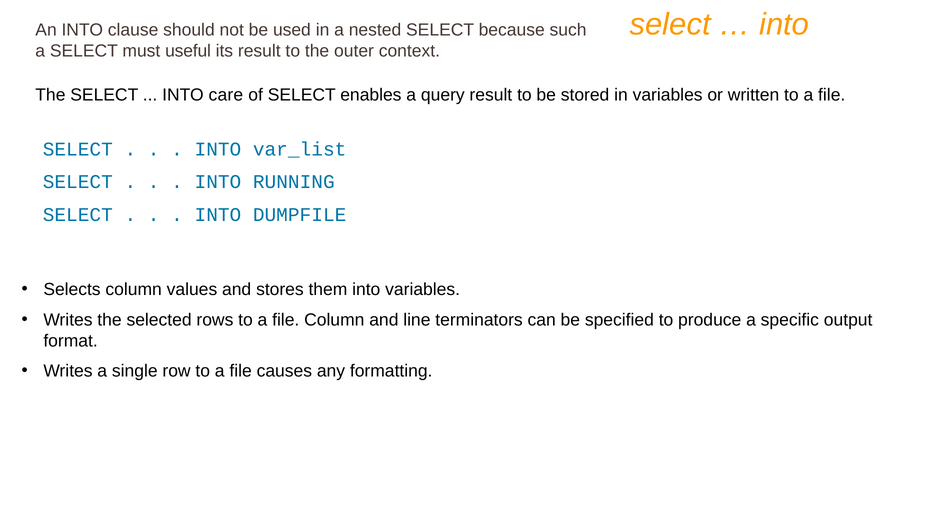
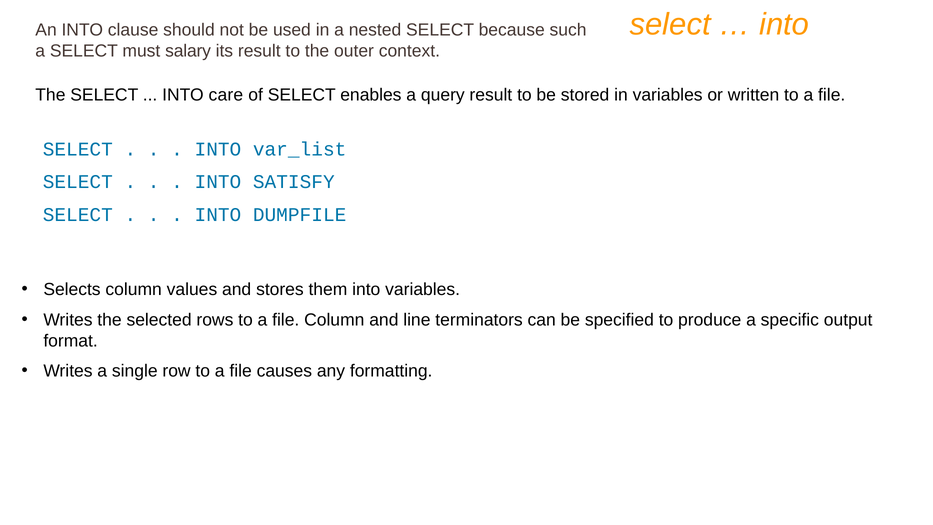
useful: useful -> salary
RUNNING: RUNNING -> SATISFY
